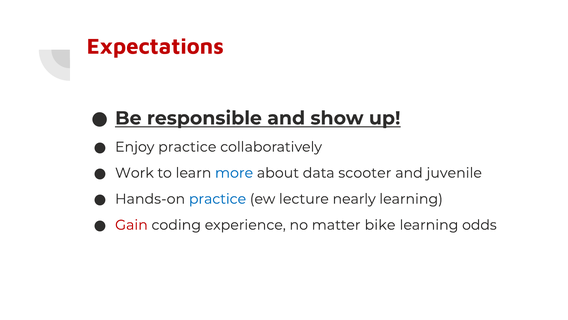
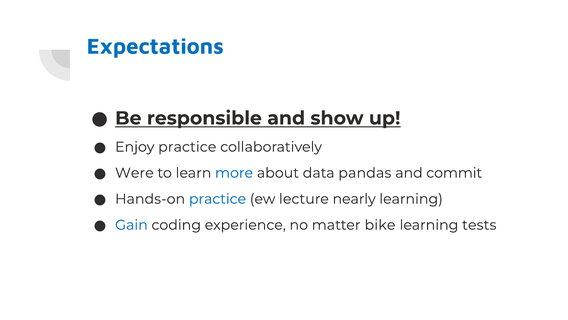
Expectations colour: red -> blue
Work: Work -> Were
scooter: scooter -> pandas
juvenile: juvenile -> commit
Gain colour: red -> blue
odds: odds -> tests
